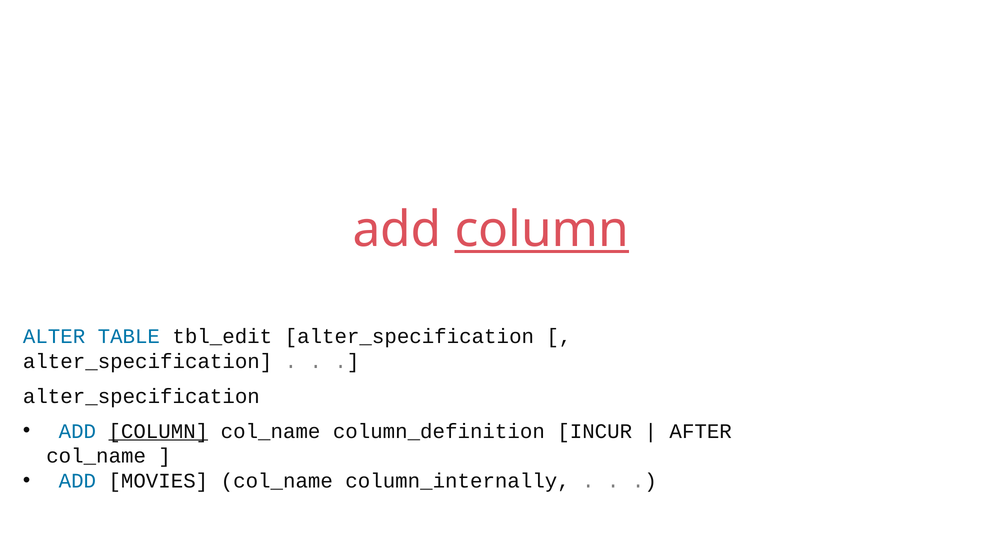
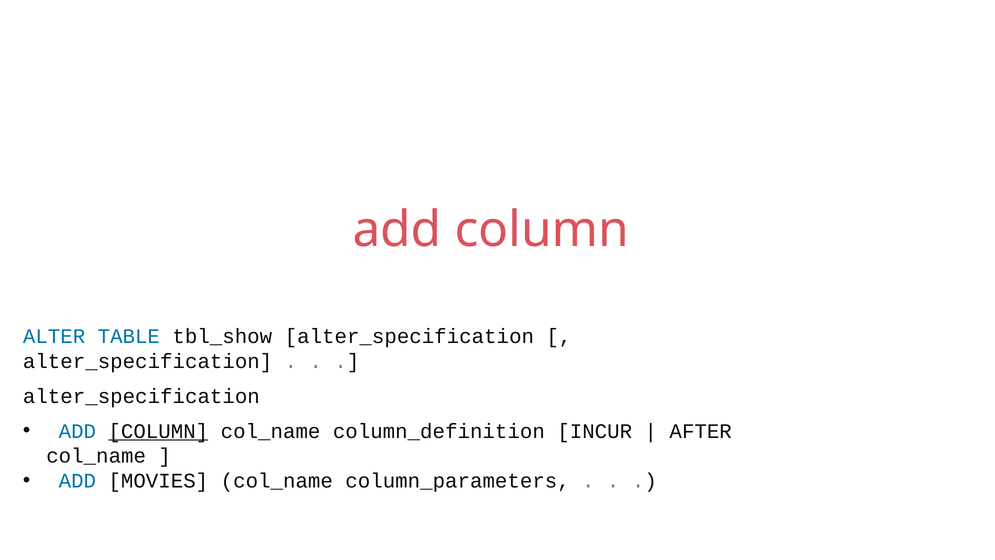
column at (542, 230) underline: present -> none
tbl_edit: tbl_edit -> tbl_show
column_internally: column_internally -> column_parameters
